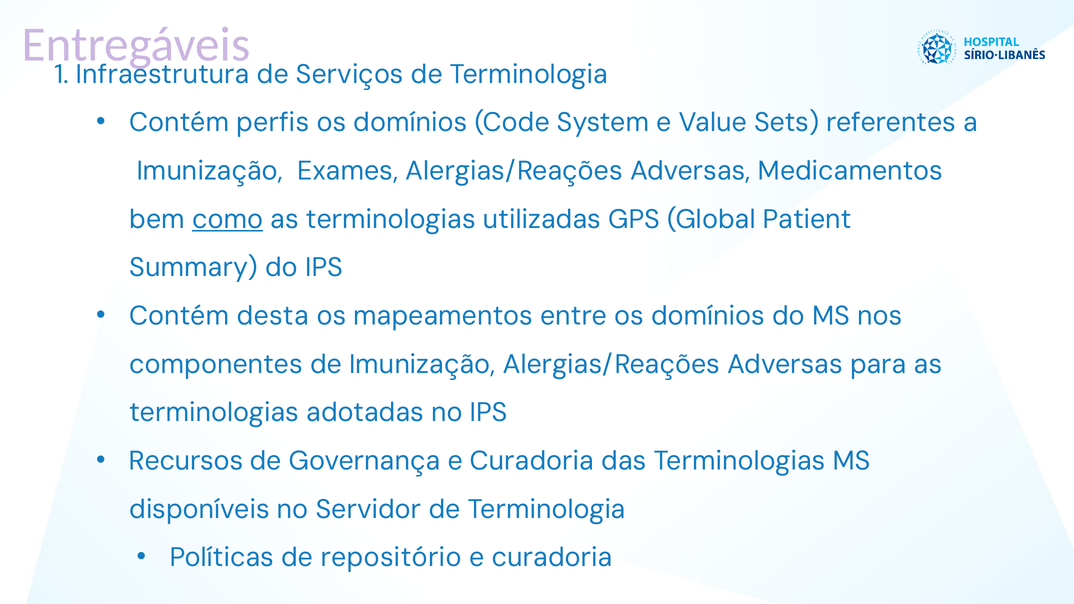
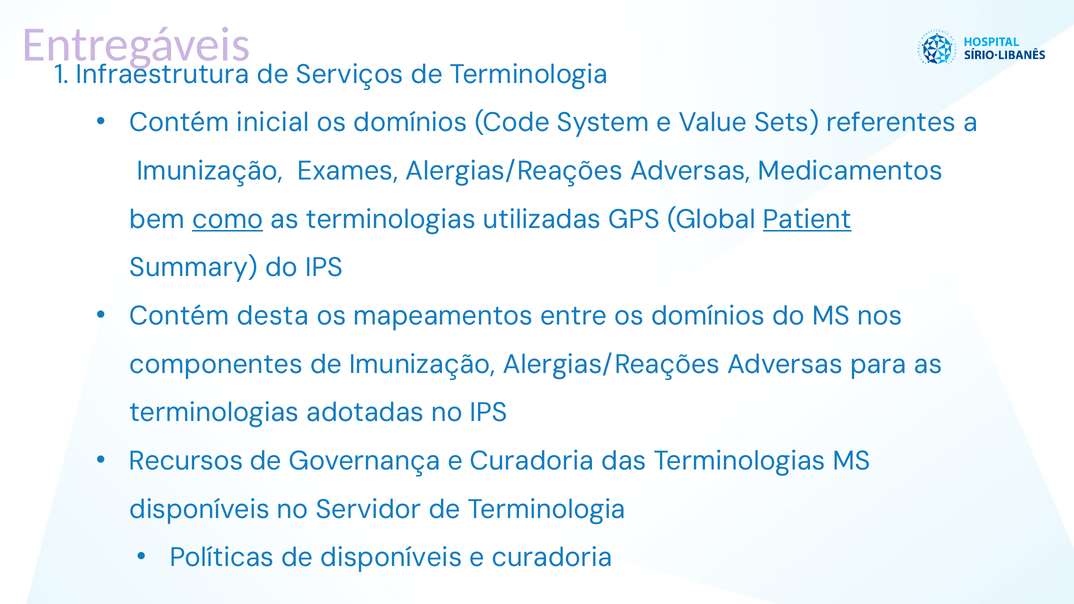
perfis: perfis -> inicial
Patient underline: none -> present
de repositório: repositório -> disponíveis
